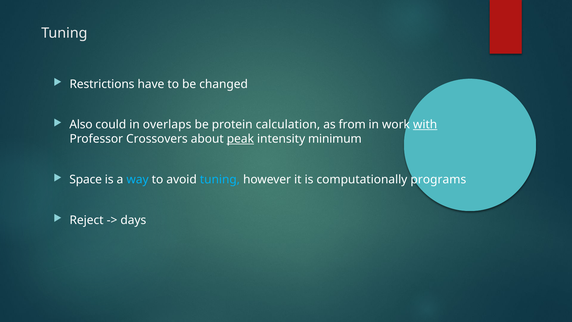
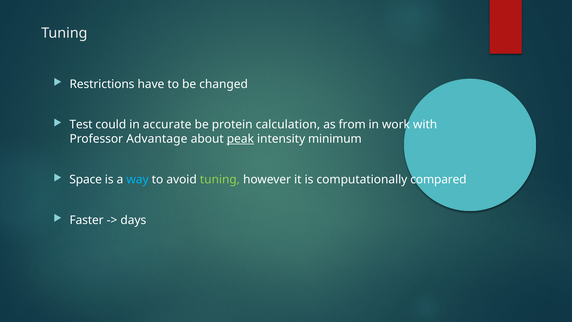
Also: Also -> Test
overlaps: overlaps -> accurate
with underline: present -> none
Crossovers: Crossovers -> Advantage
tuning at (220, 179) colour: light blue -> light green
programs: programs -> compared
Reject: Reject -> Faster
